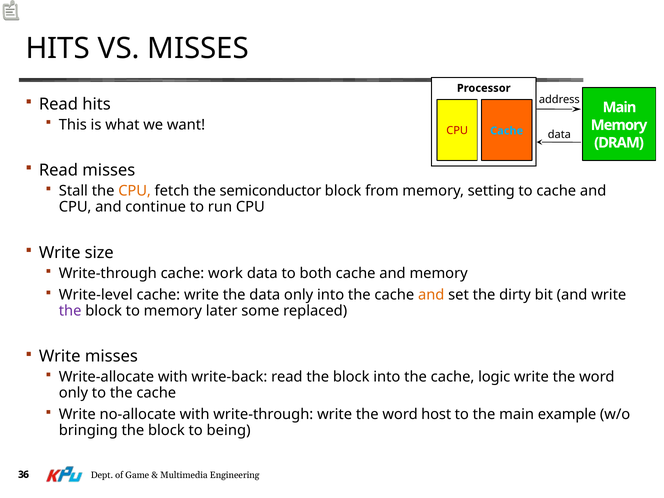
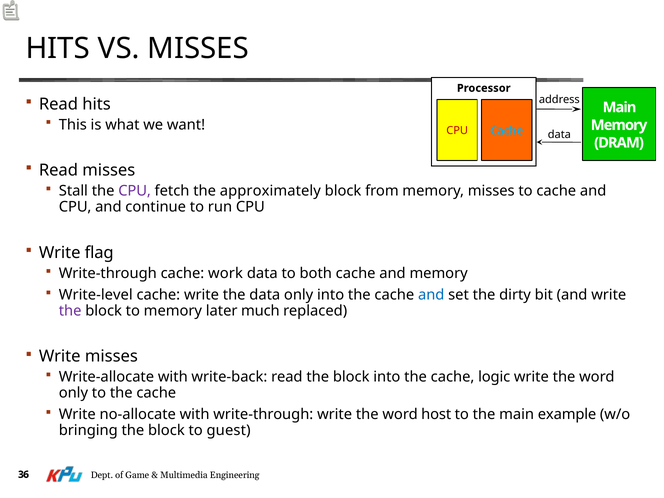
CPU at (135, 191) colour: orange -> purple
semiconductor: semiconductor -> approximately
memory setting: setting -> misses
size: size -> flag
and at (431, 295) colour: orange -> blue
some: some -> much
being: being -> guest
